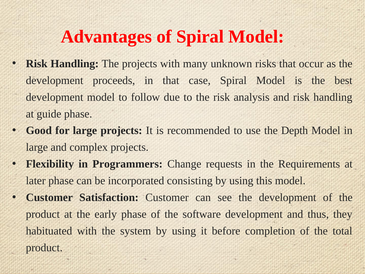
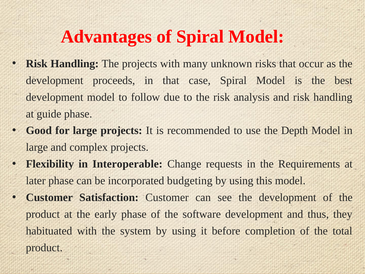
Programmers: Programmers -> Interoperable
consisting: consisting -> budgeting
